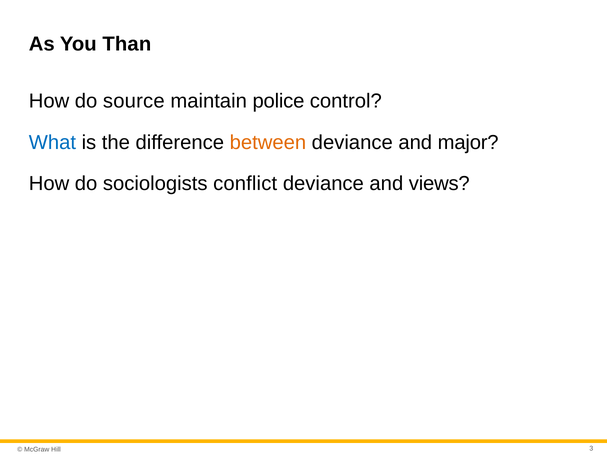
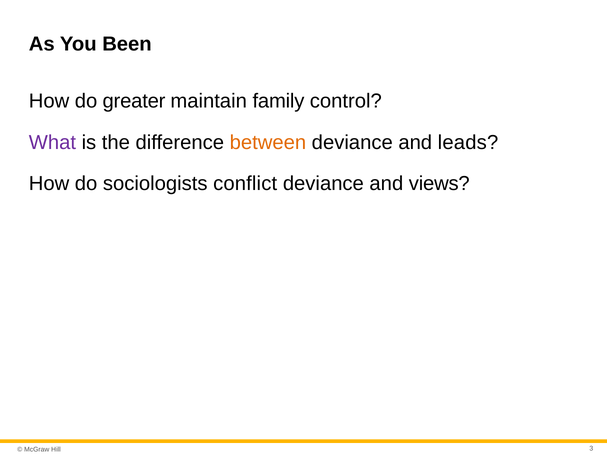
Than: Than -> Been
source: source -> greater
police: police -> family
What colour: blue -> purple
major: major -> leads
